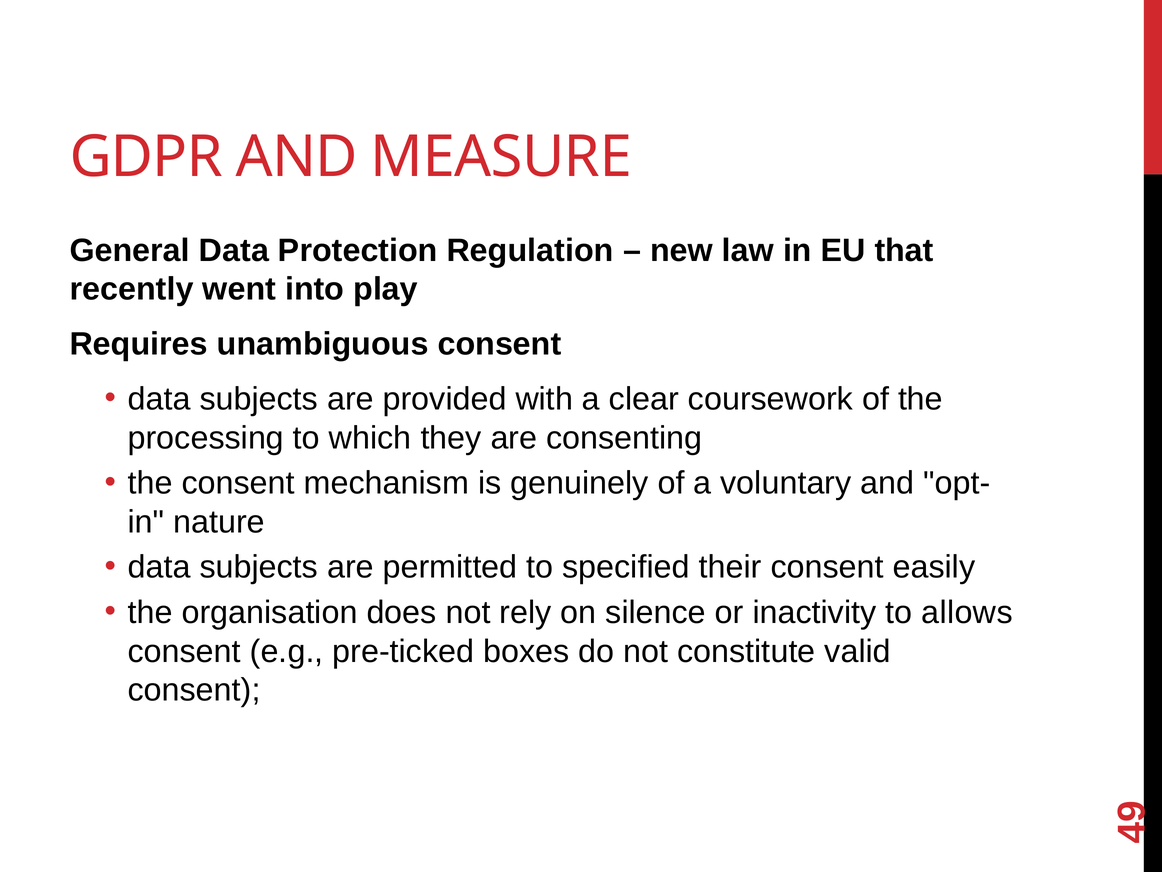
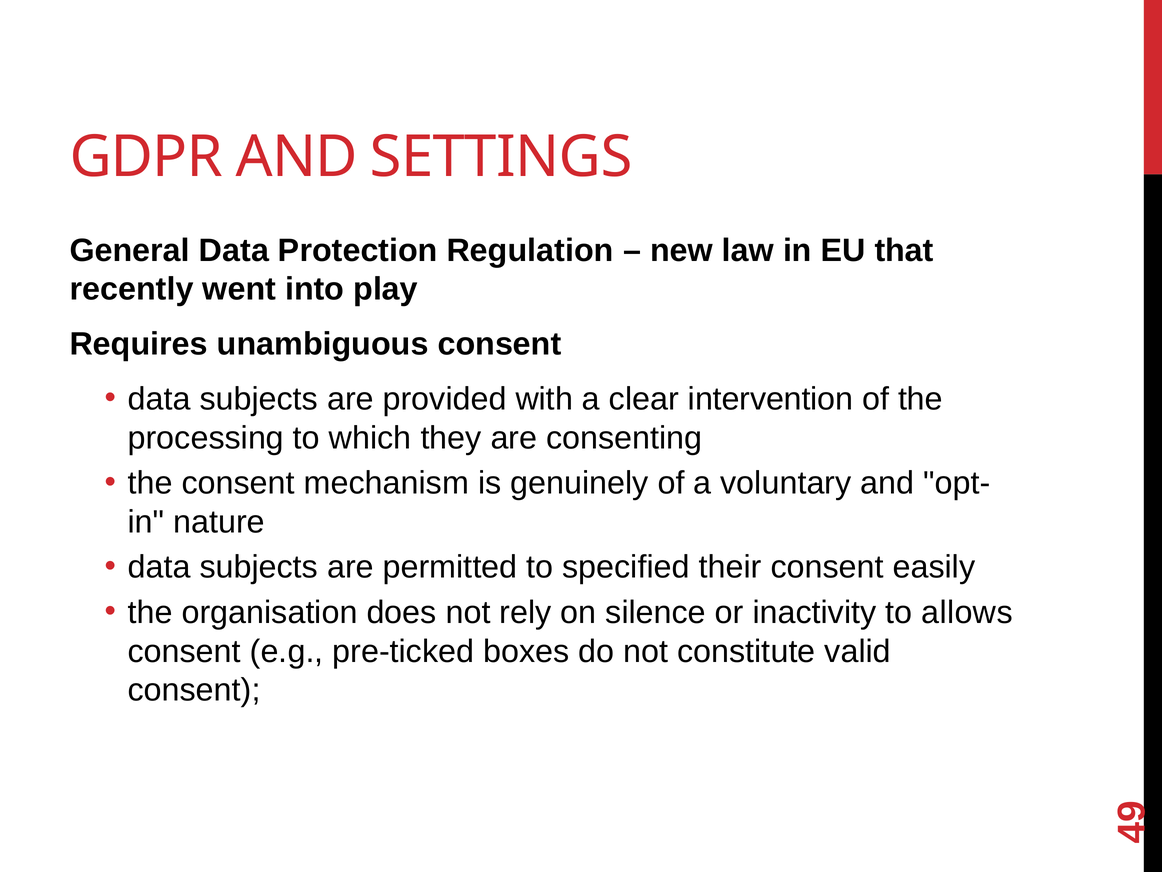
MEASURE: MEASURE -> SETTINGS
coursework: coursework -> intervention
